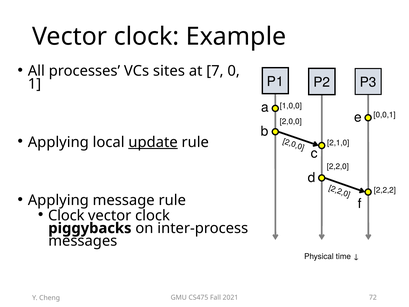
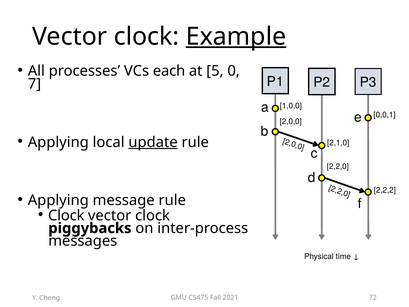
Example underline: none -> present
sites: sites -> each
7: 7 -> 5
1: 1 -> 7
